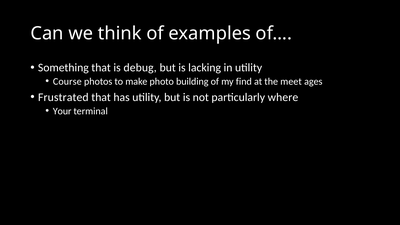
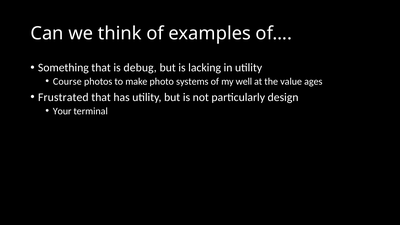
building: building -> systems
find: find -> well
meet: meet -> value
where: where -> design
